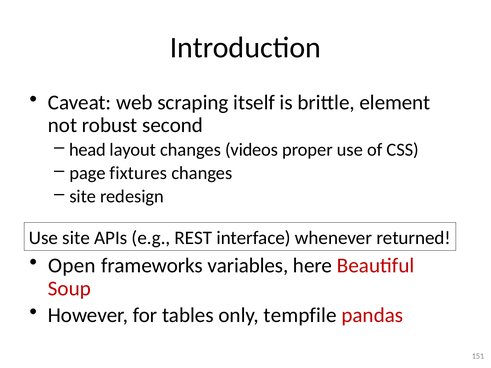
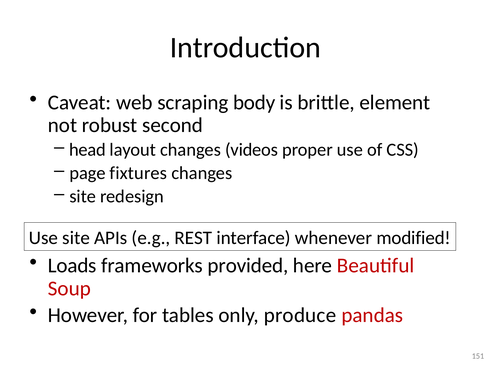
itself: itself -> body
returned: returned -> modified
Open: Open -> Loads
variables: variables -> provided
tempfile: tempfile -> produce
